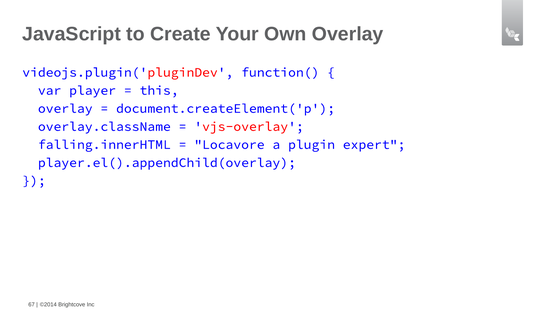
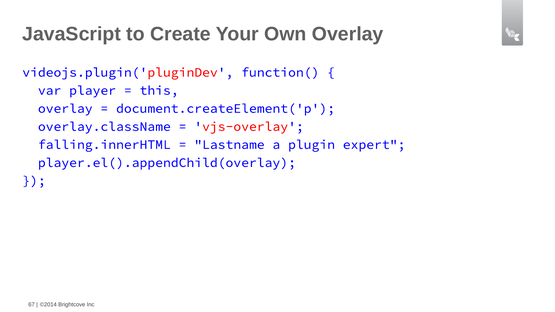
Locavore: Locavore -> Lastname
